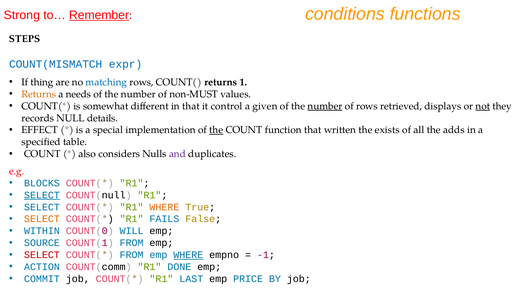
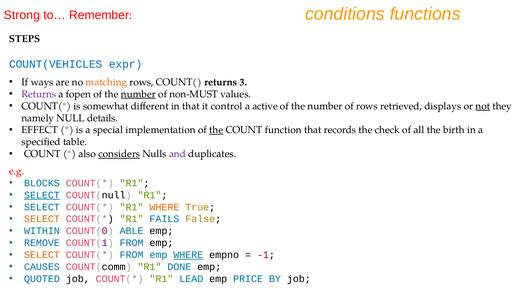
Remember underline: present -> none
COUNT(MISMATCH: COUNT(MISMATCH -> COUNT(VEHICLES
thing: thing -> ways
matching colour: blue -> orange
1: 1 -> 3
Returns at (39, 94) colour: orange -> purple
needs: needs -> fopen
number at (138, 94) underline: none -> present
given: given -> active
number at (325, 106) underline: present -> none
records: records -> namely
written: written -> records
exists: exists -> check
adds: adds -> birth
considers underline: none -> present
WILL: WILL -> ABLE
SOURCE: SOURCE -> REMOVE
SELECT at (42, 255) colour: red -> orange
ACTION: ACTION -> CAUSES
COMMIT: COMMIT -> QUOTED
LAST: LAST -> LEAD
